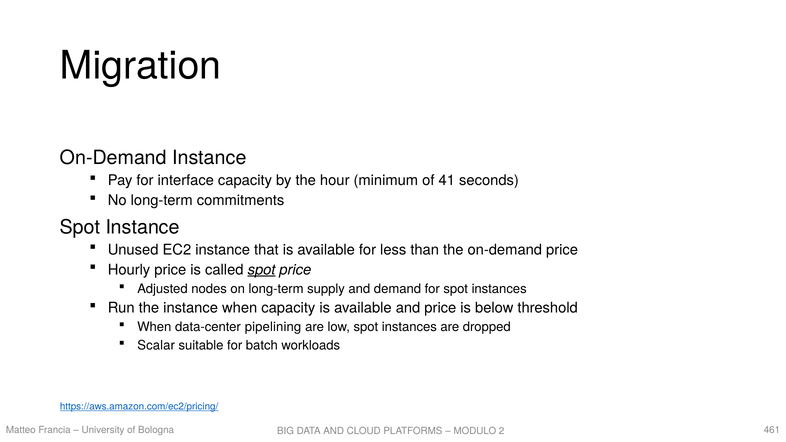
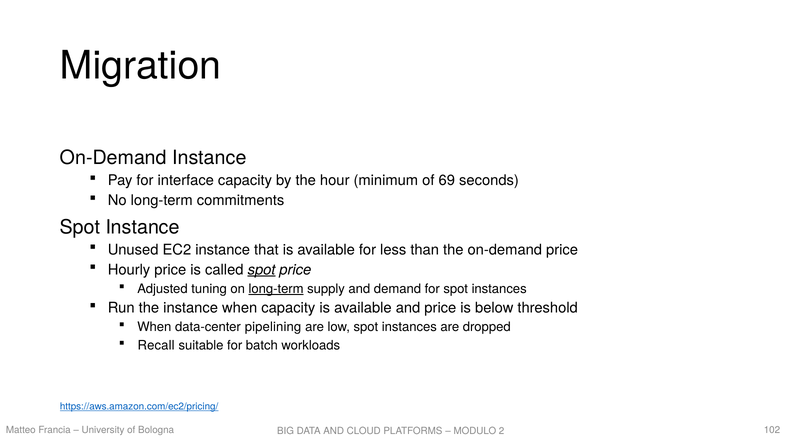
41: 41 -> 69
nodes: nodes -> tuning
long-term at (276, 289) underline: none -> present
Scalar: Scalar -> Recall
461: 461 -> 102
